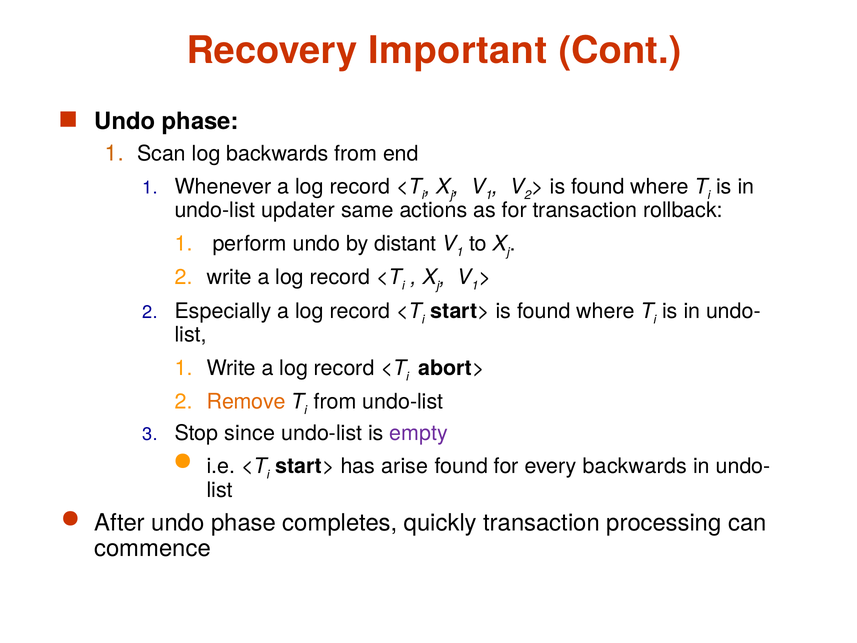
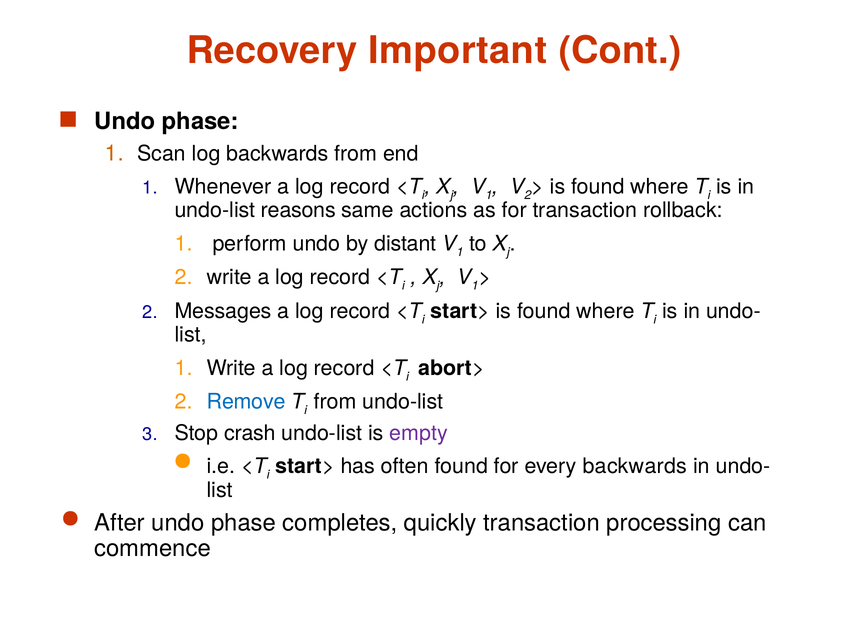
updater: updater -> reasons
Especially: Especially -> Messages
Remove colour: orange -> blue
since: since -> crash
arise: arise -> often
